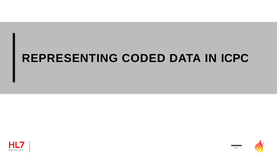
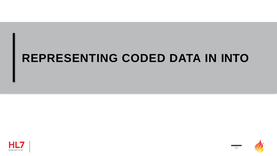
ICPC: ICPC -> INTO
